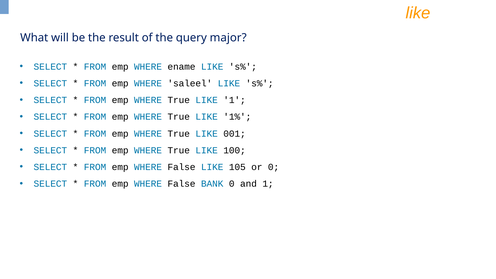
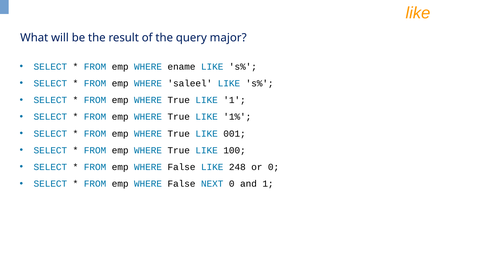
105: 105 -> 248
BANK: BANK -> NEXT
